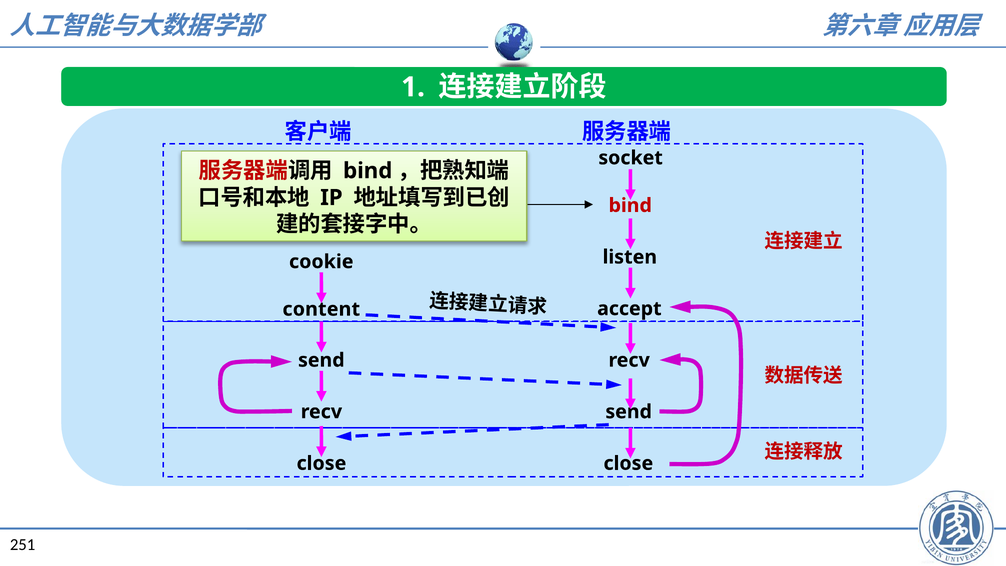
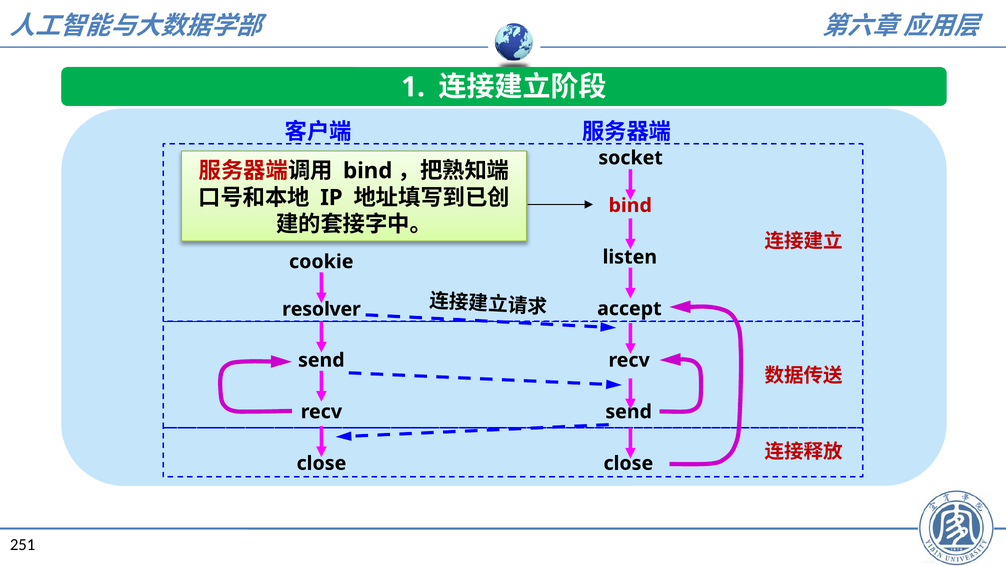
content: content -> resolver
